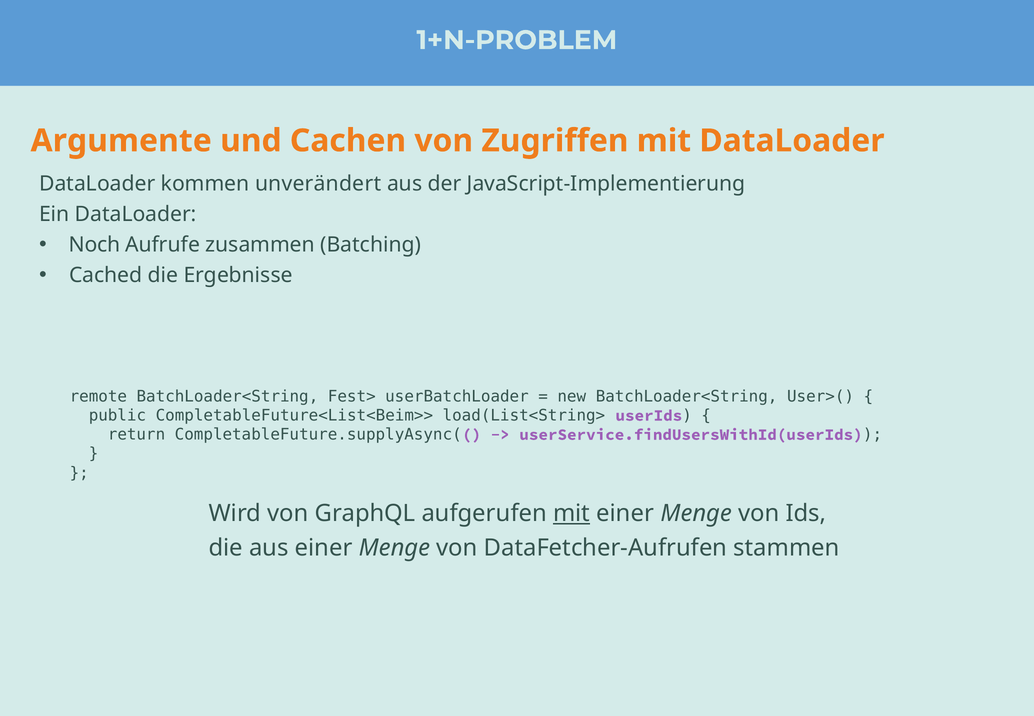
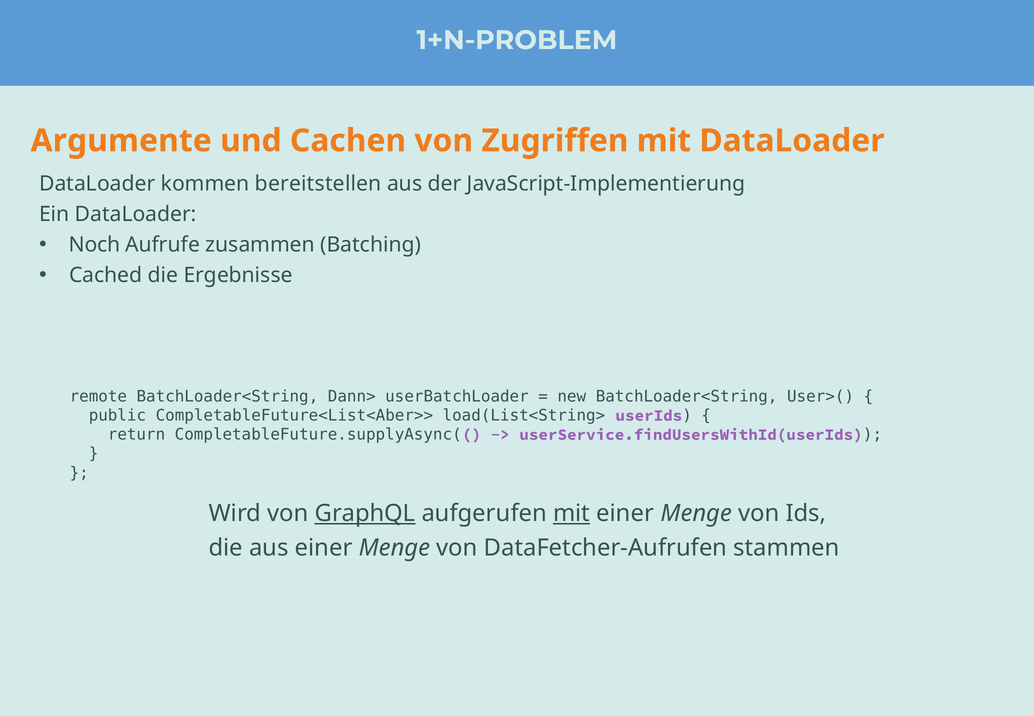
unverändert: unverändert -> bereitstellen
Fest>: Fest> -> Dann>
CompletableFuture<List<Beim>>: CompletableFuture<List<Beim>> -> CompletableFuture<List<Aber>>
GraphQL underline: none -> present
